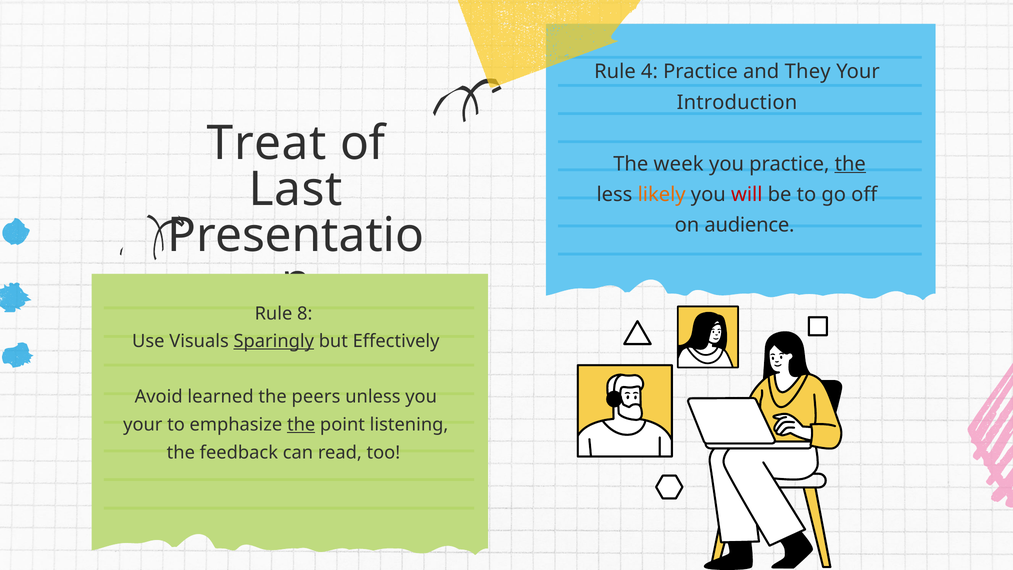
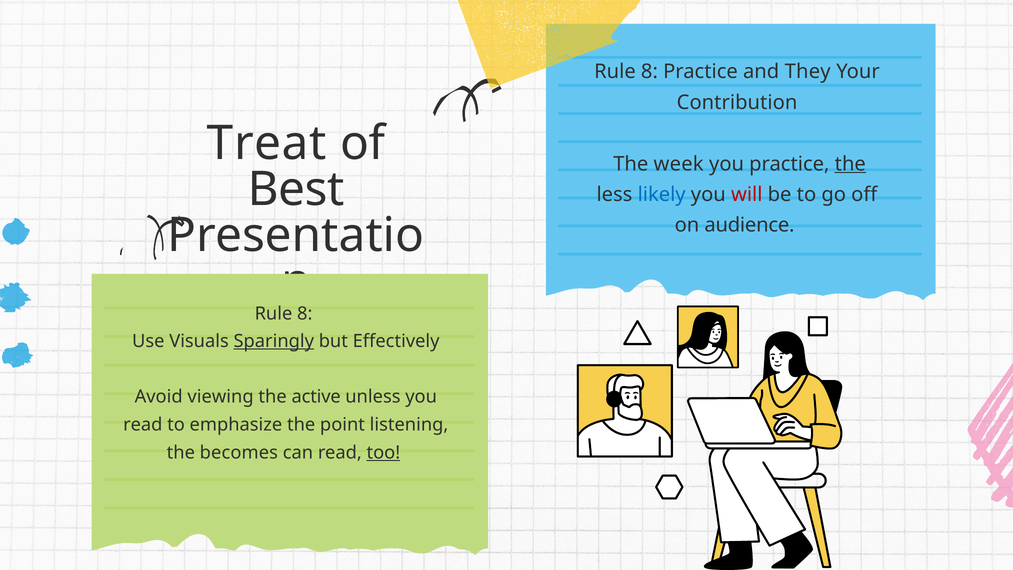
4 at (649, 72): 4 -> 8
Introduction: Introduction -> Contribution
Last: Last -> Best
likely colour: orange -> blue
learned: learned -> viewing
peers: peers -> active
your at (143, 425): your -> read
the at (301, 425) underline: present -> none
feedback: feedback -> becomes
too underline: none -> present
